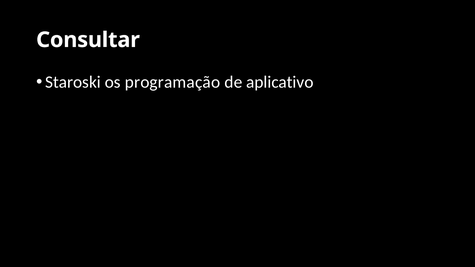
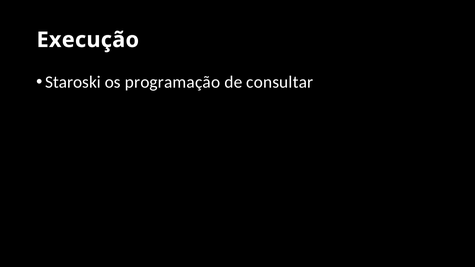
Consultar: Consultar -> Execução
aplicativo: aplicativo -> consultar
